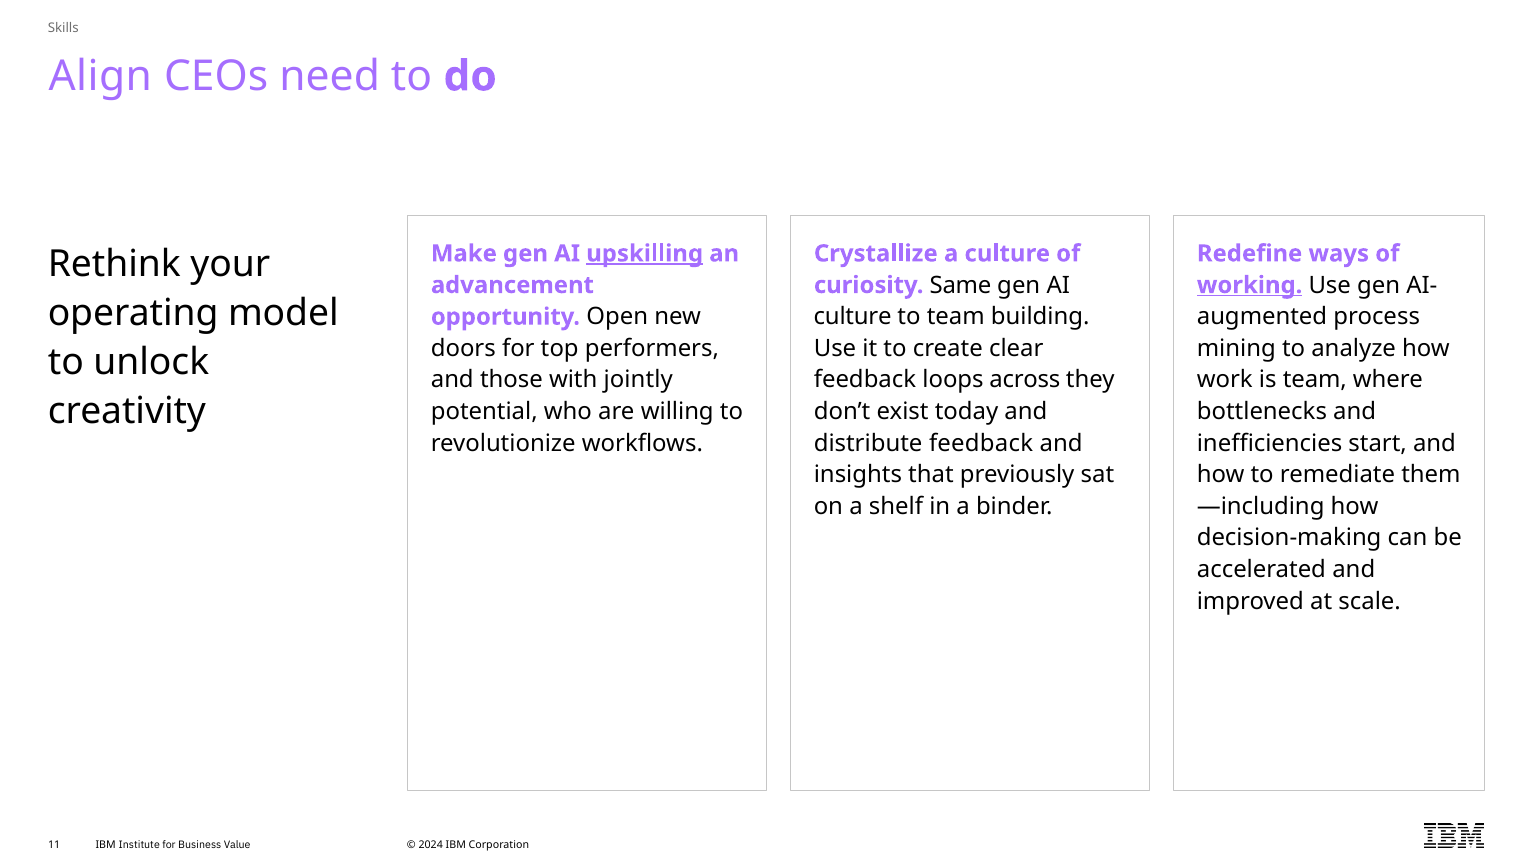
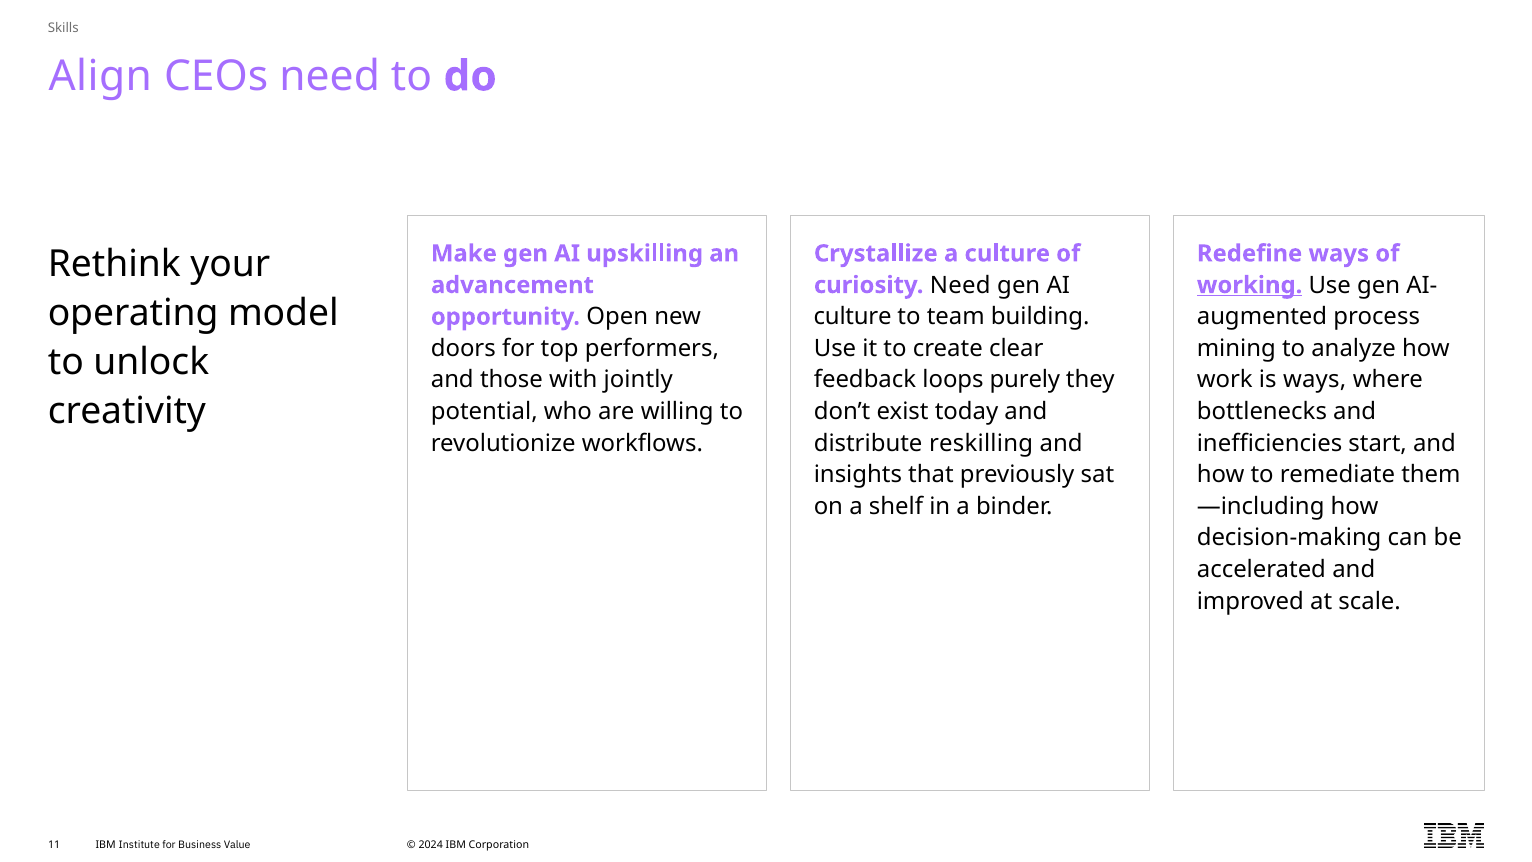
upskilling underline: present -> none
curiosity Same: Same -> Need
across: across -> purely
is team: team -> ways
distribute feedback: feedback -> reskilling
